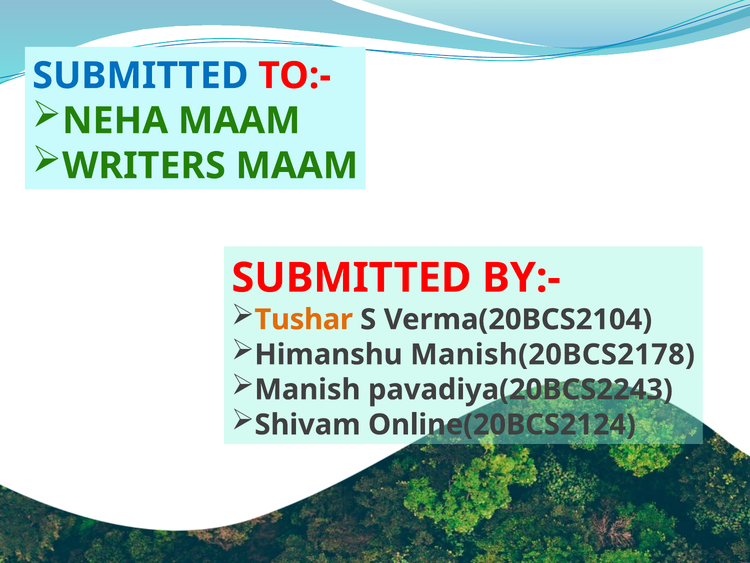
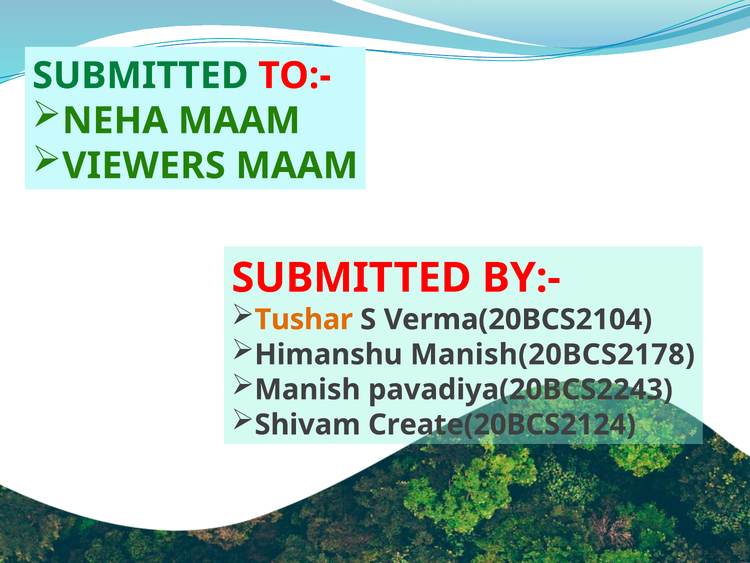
SUBMITTED at (140, 76) colour: blue -> green
WRITERS: WRITERS -> VIEWERS
Online(20BCS2124: Online(20BCS2124 -> Create(20BCS2124
